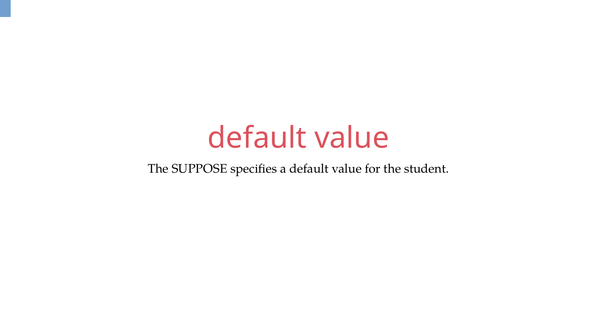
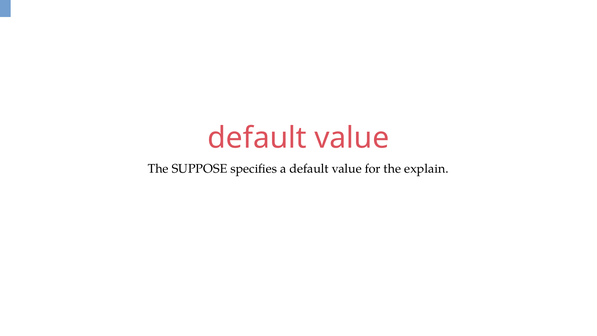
student: student -> explain
